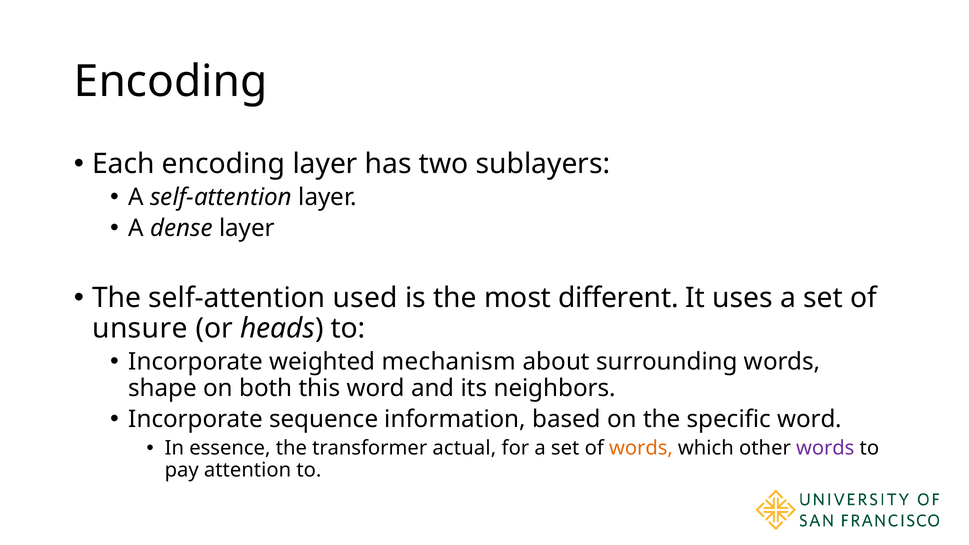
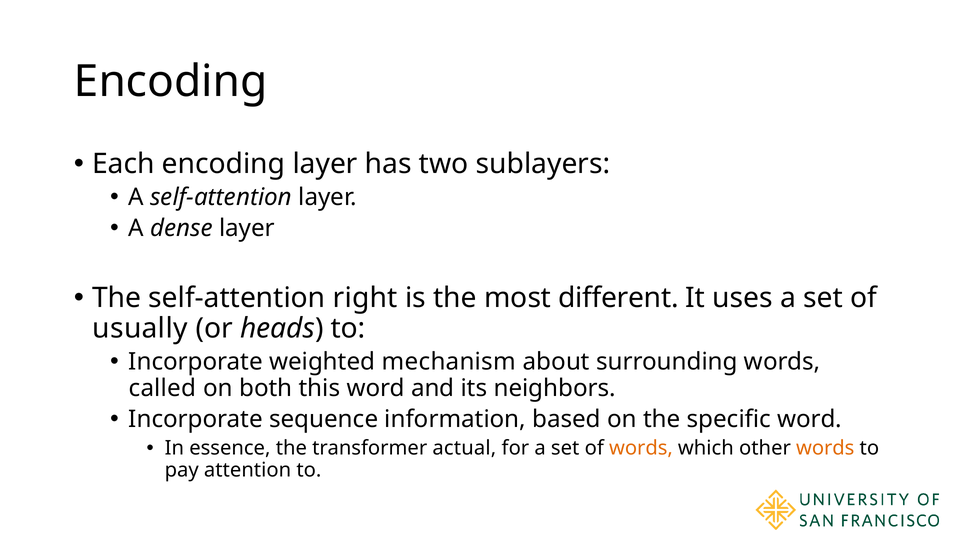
used: used -> right
unsure: unsure -> usually
shape: shape -> called
words at (825, 448) colour: purple -> orange
